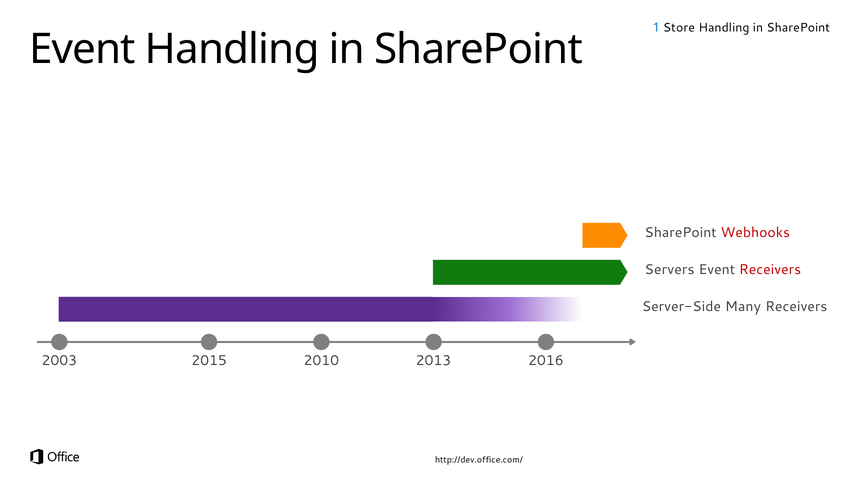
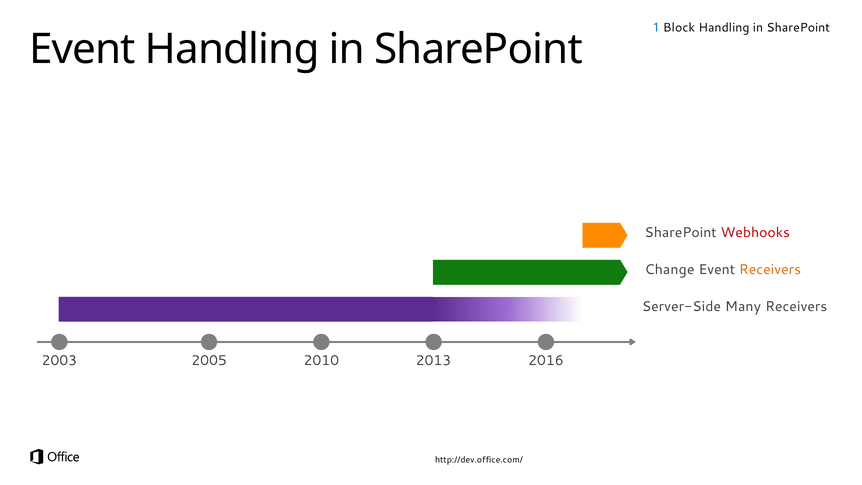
Store: Store -> Block
Servers: Servers -> Change
Receivers at (770, 269) colour: red -> orange
2015: 2015 -> 2005
